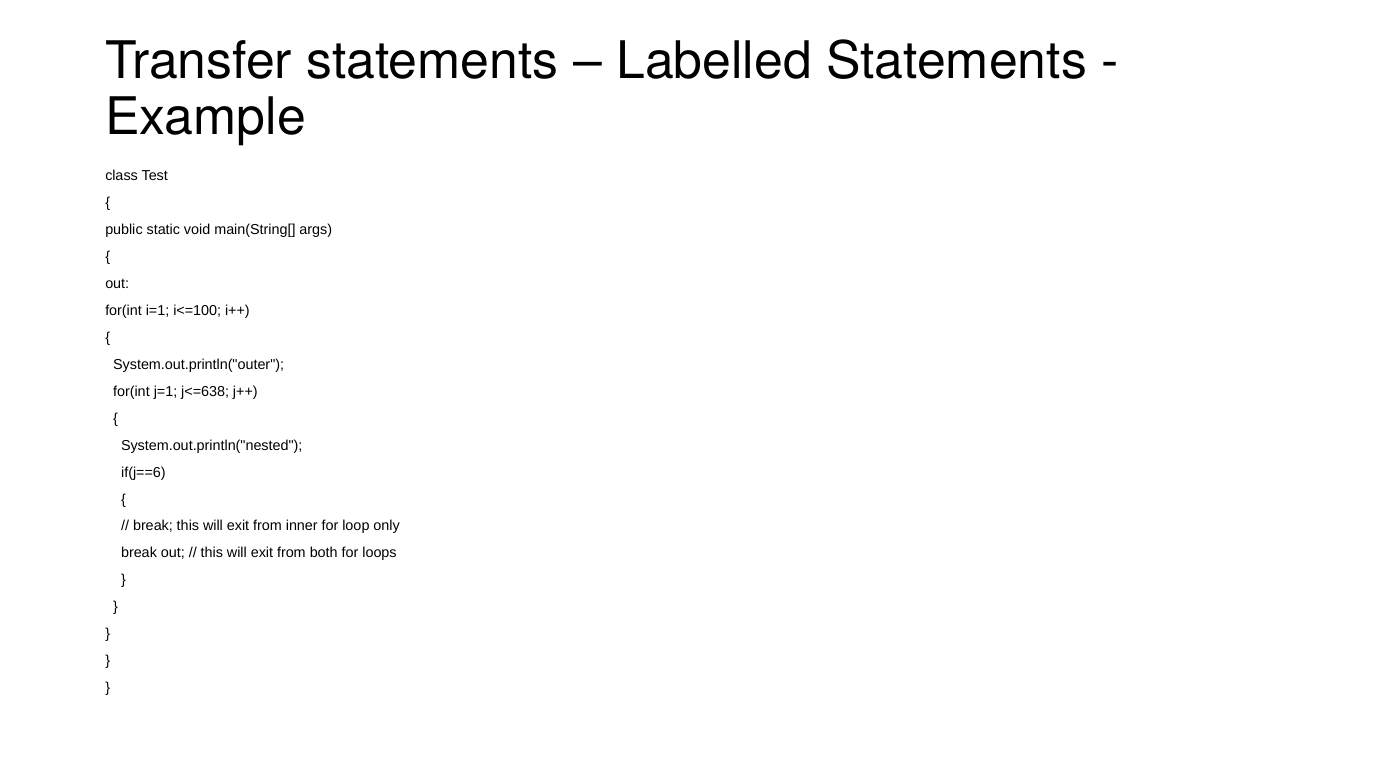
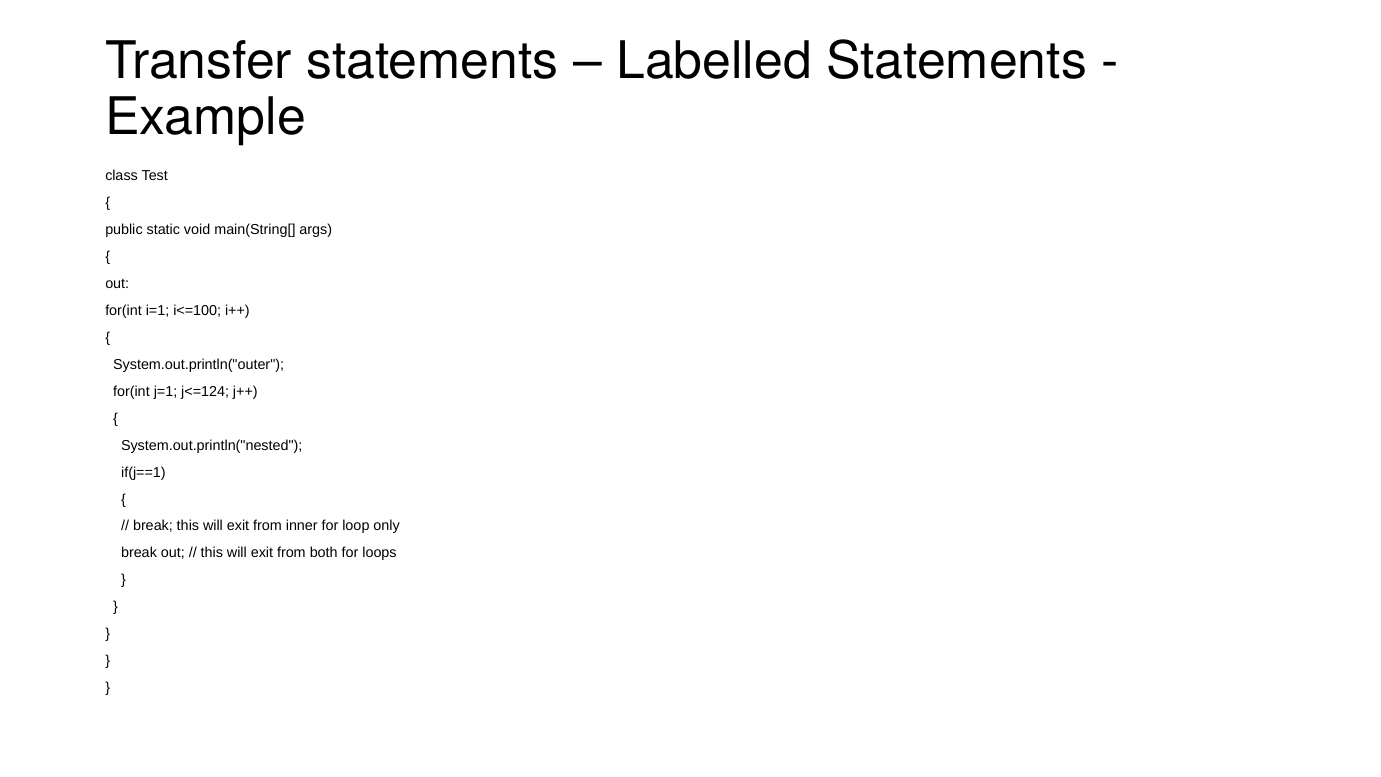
j<=638: j<=638 -> j<=124
if(j==6: if(j==6 -> if(j==1
